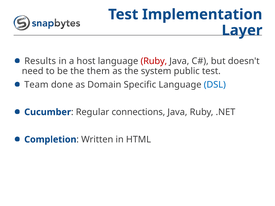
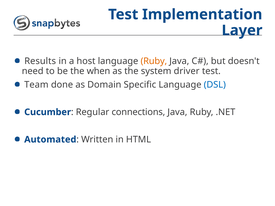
Ruby at (154, 61) colour: red -> orange
them: them -> when
public: public -> driver
Completion: Completion -> Automated
